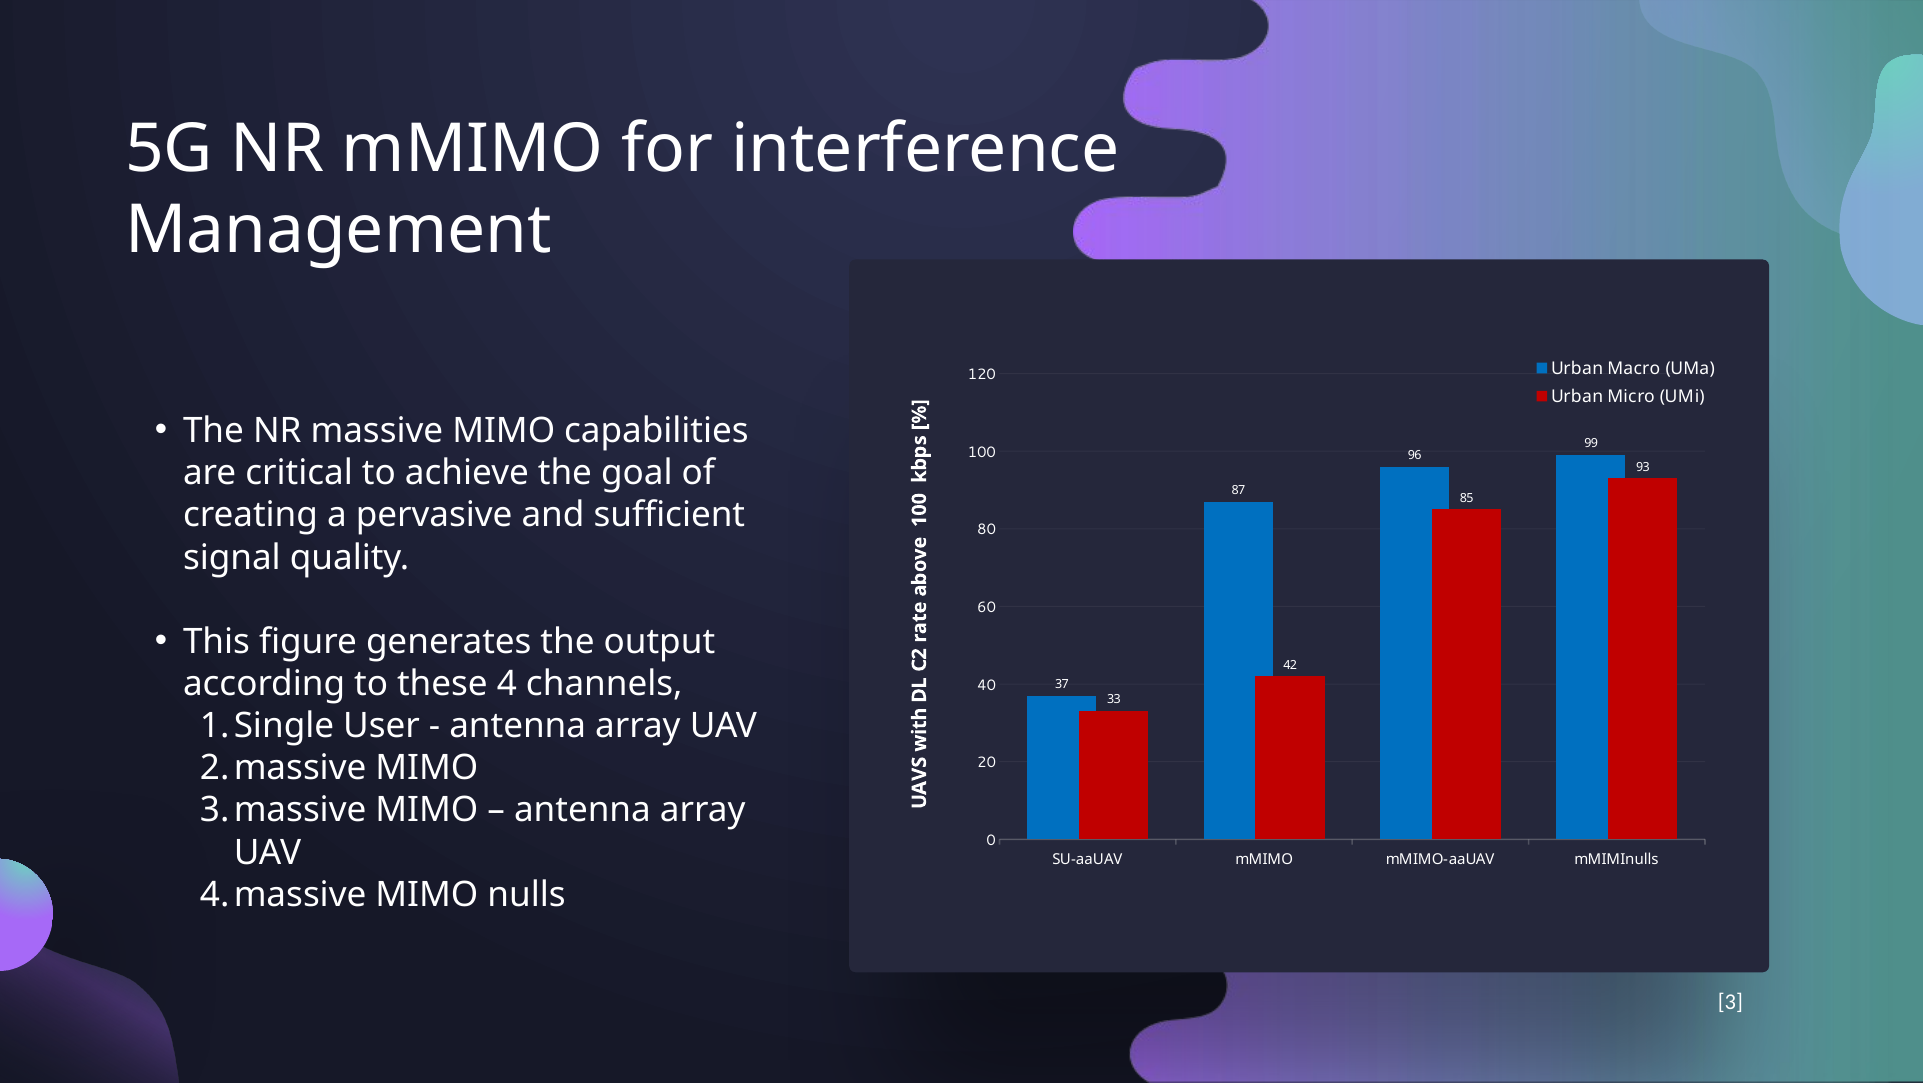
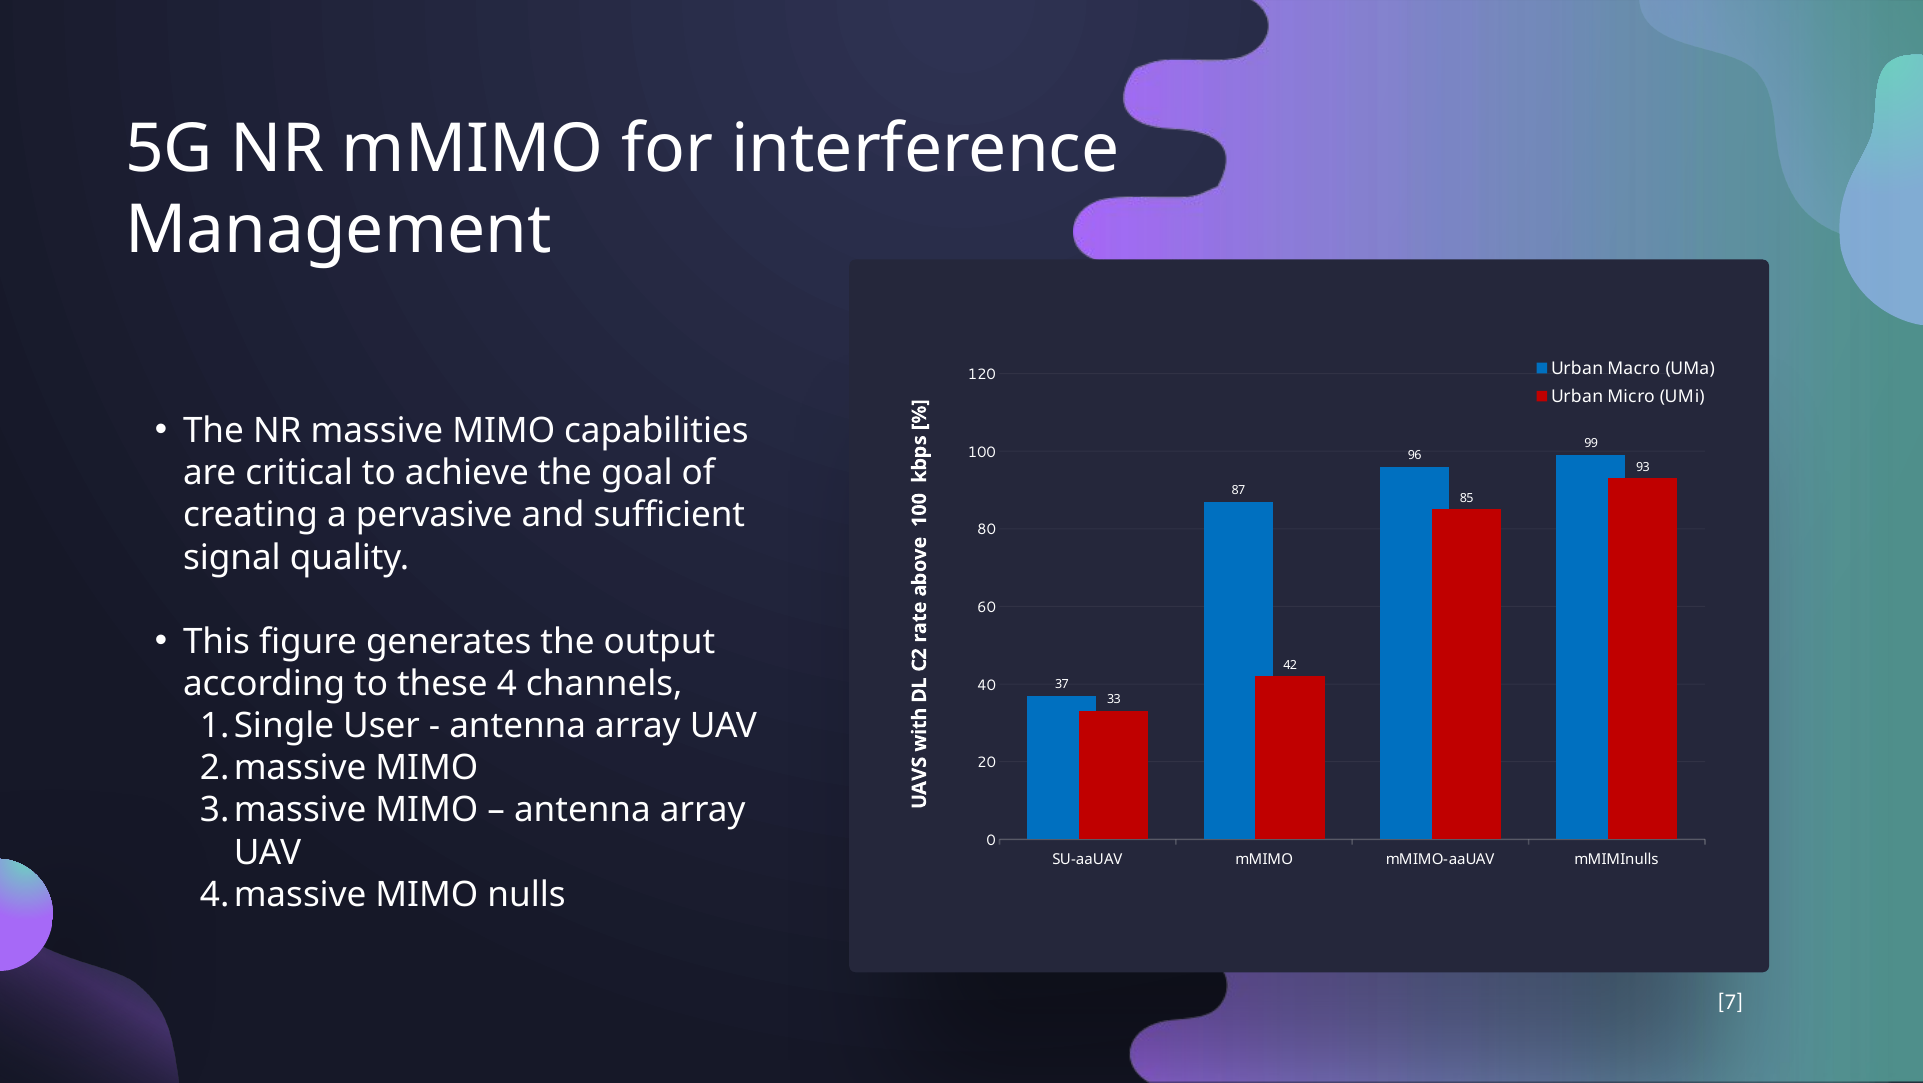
3: 3 -> 7
